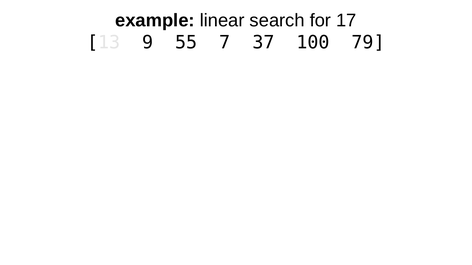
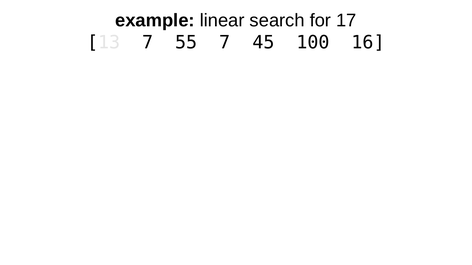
13 9: 9 -> 7
37: 37 -> 45
79: 79 -> 16
